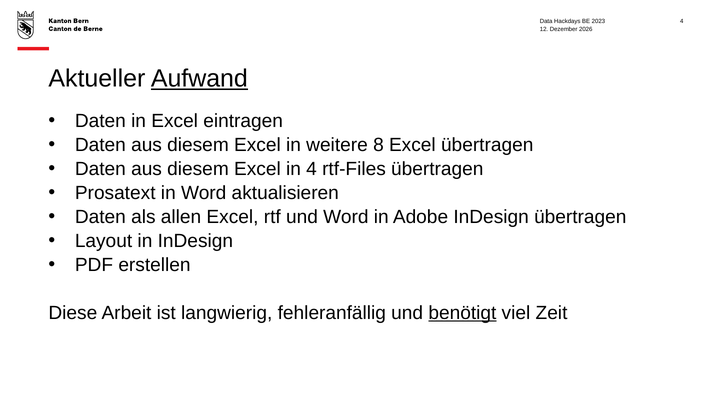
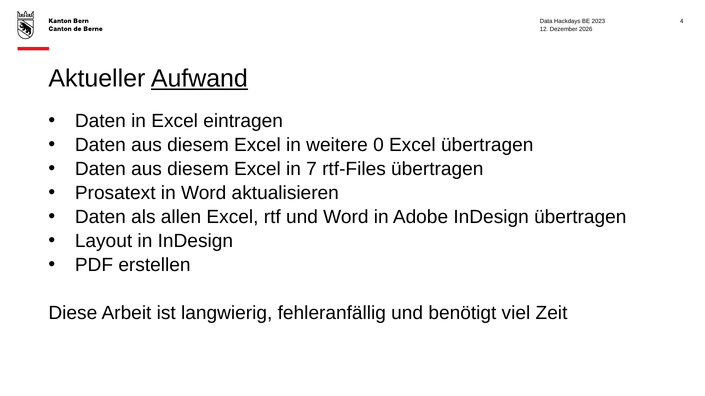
8: 8 -> 0
in 4: 4 -> 7
benötigt underline: present -> none
